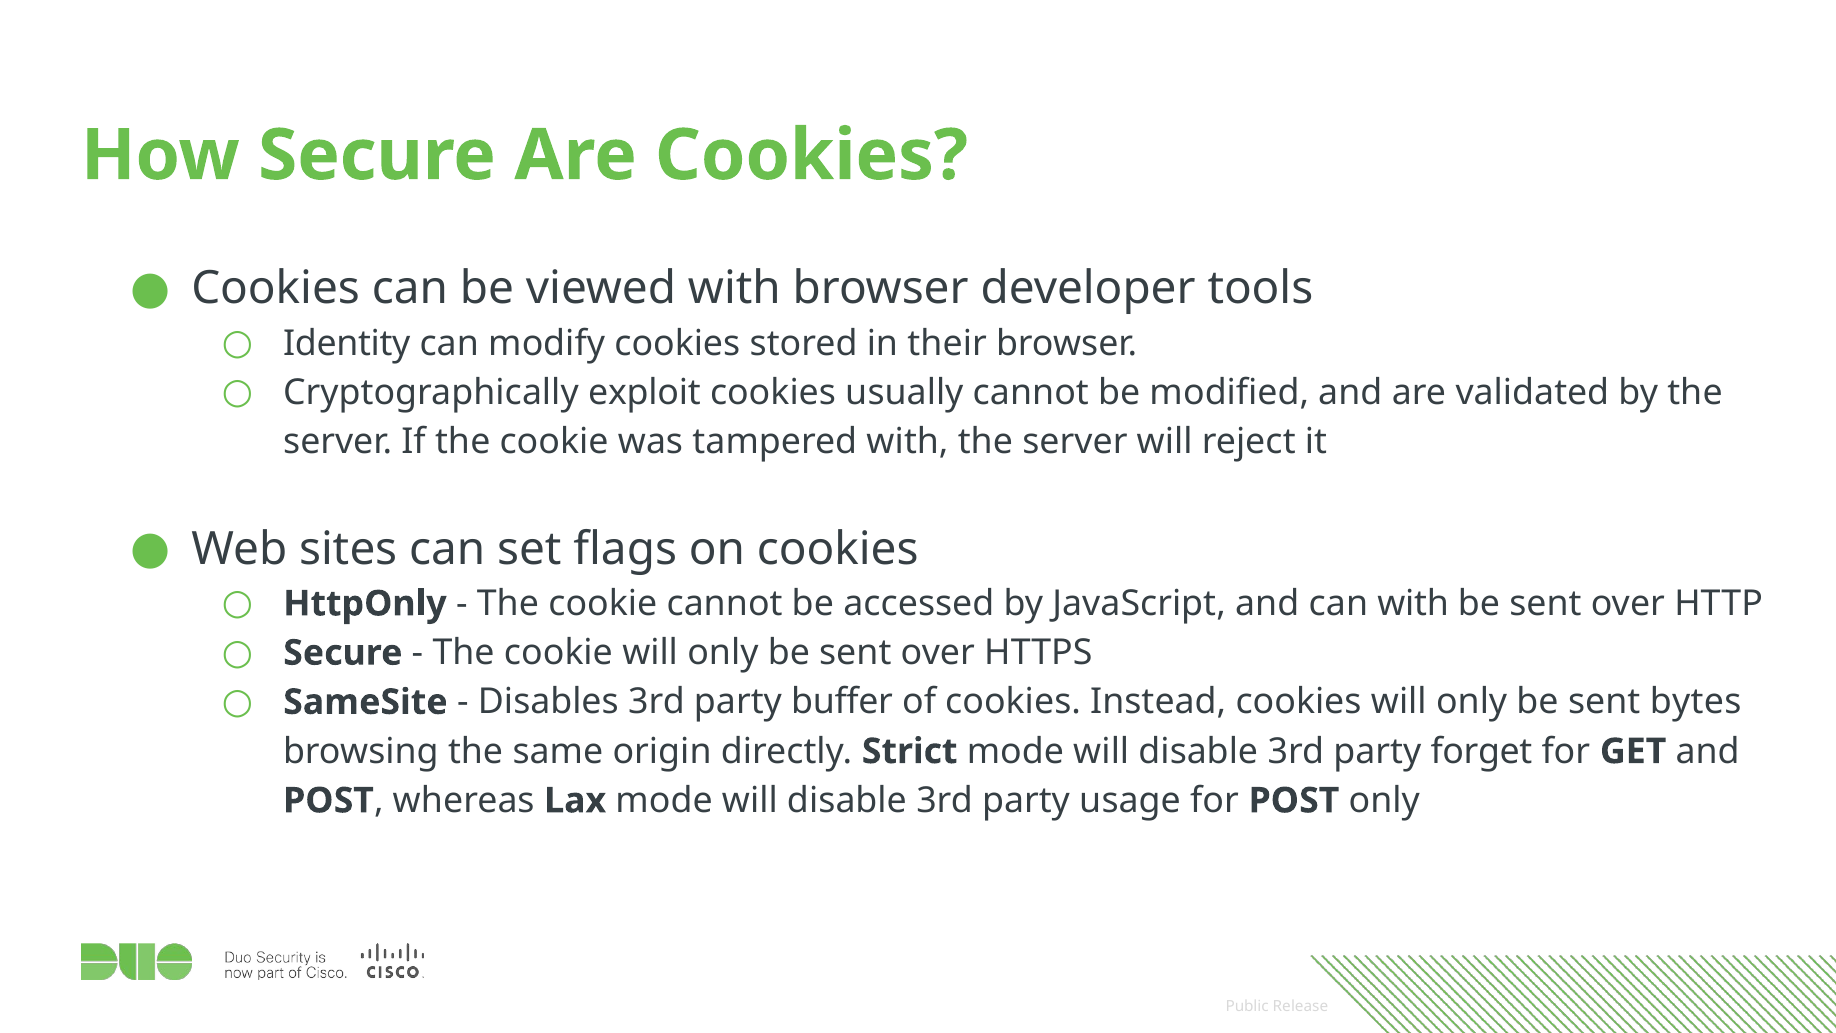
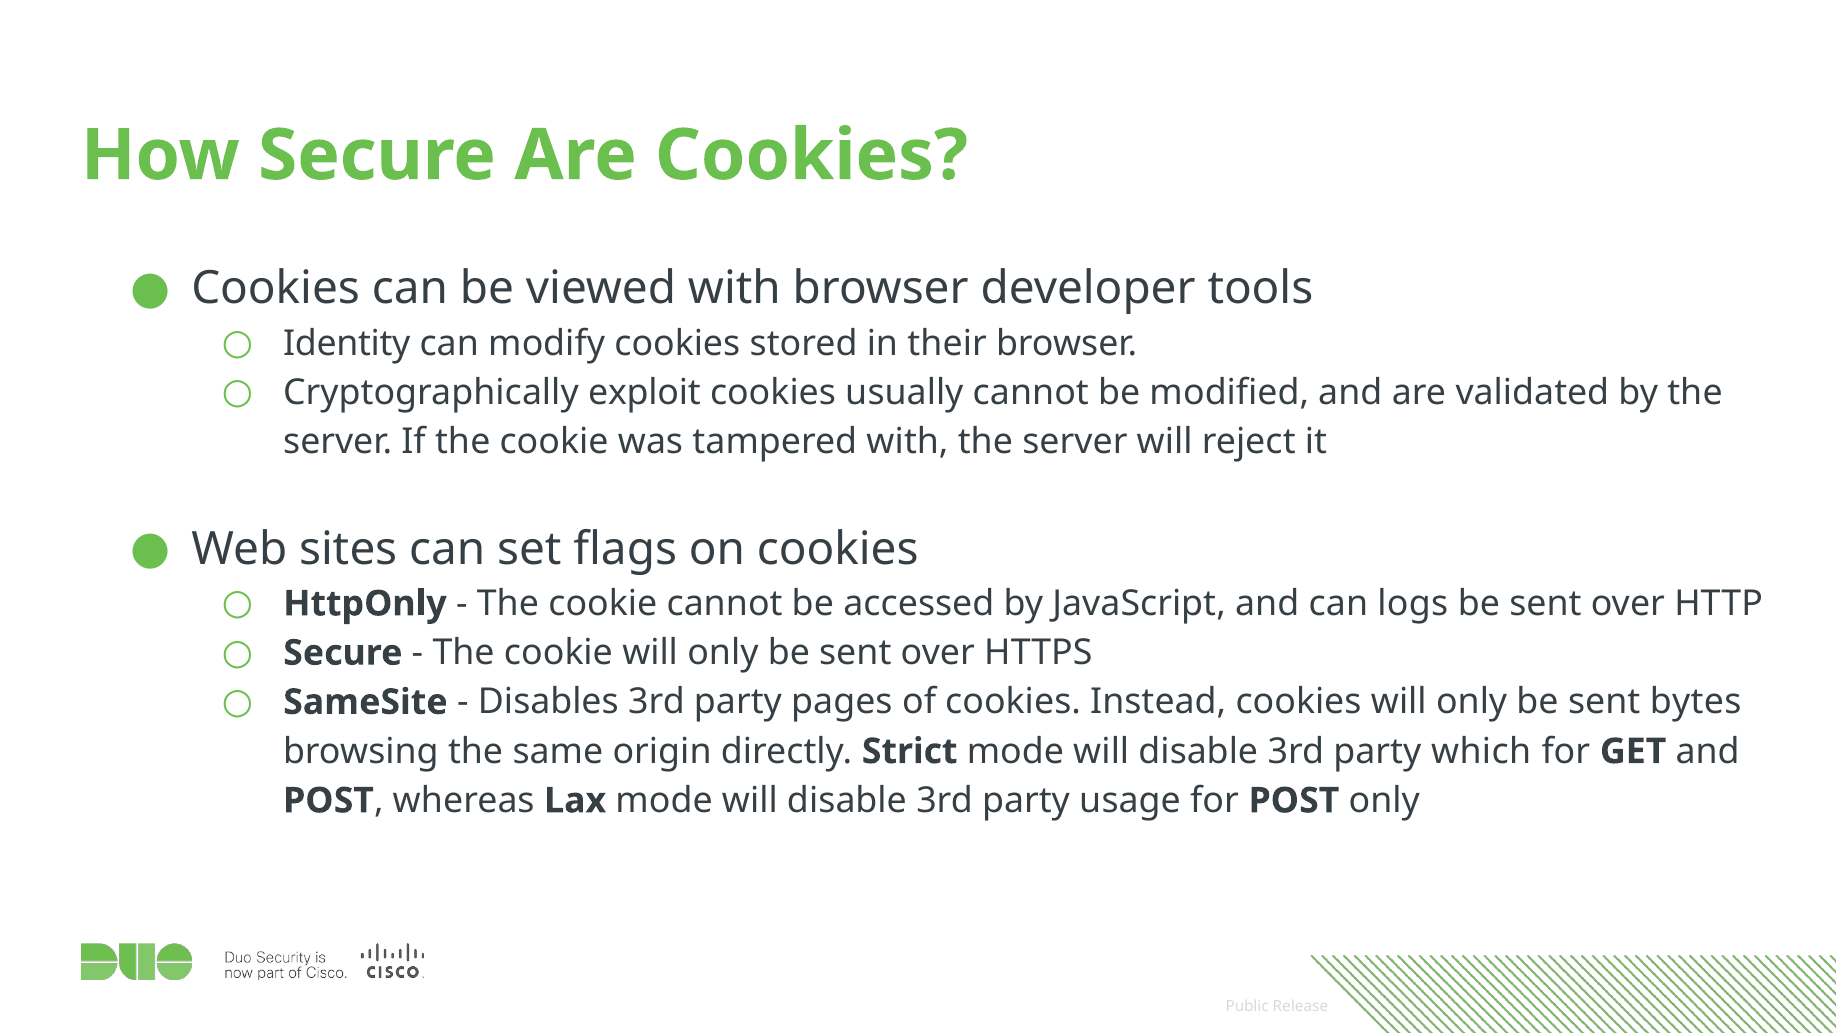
can with: with -> logs
buffer: buffer -> pages
forget: forget -> which
